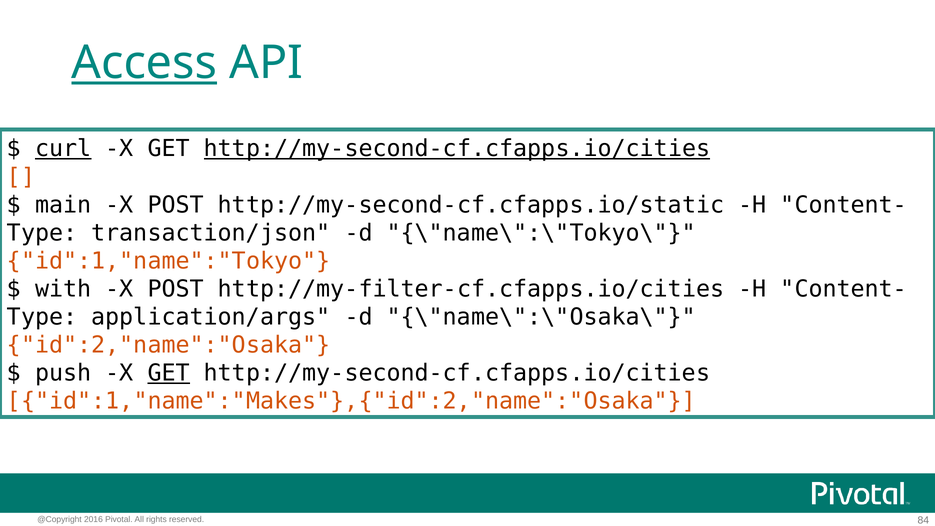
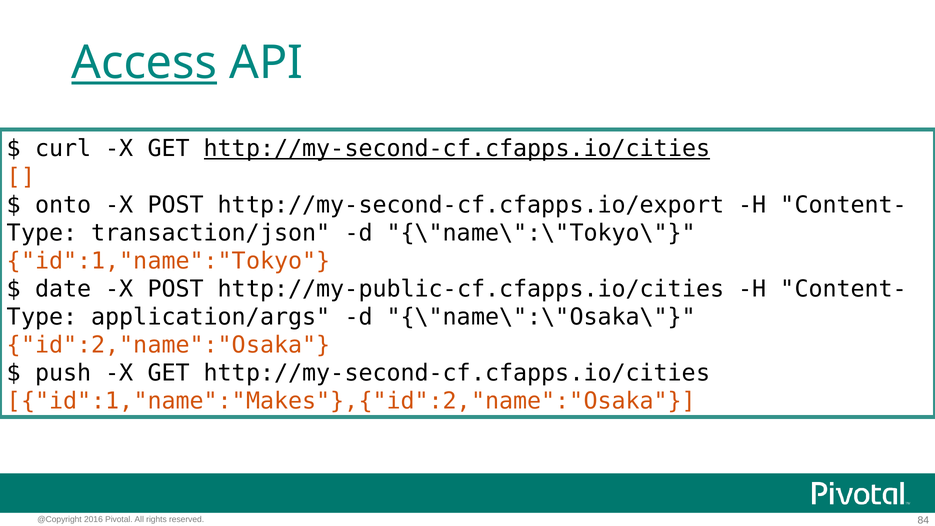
curl underline: present -> none
main: main -> onto
http://my-second-cf.cfapps.io/static: http://my-second-cf.cfapps.io/static -> http://my-second-cf.cfapps.io/export
with: with -> date
http://my-filter-cf.cfapps.io/cities: http://my-filter-cf.cfapps.io/cities -> http://my-public-cf.cfapps.io/cities
GET at (169, 373) underline: present -> none
